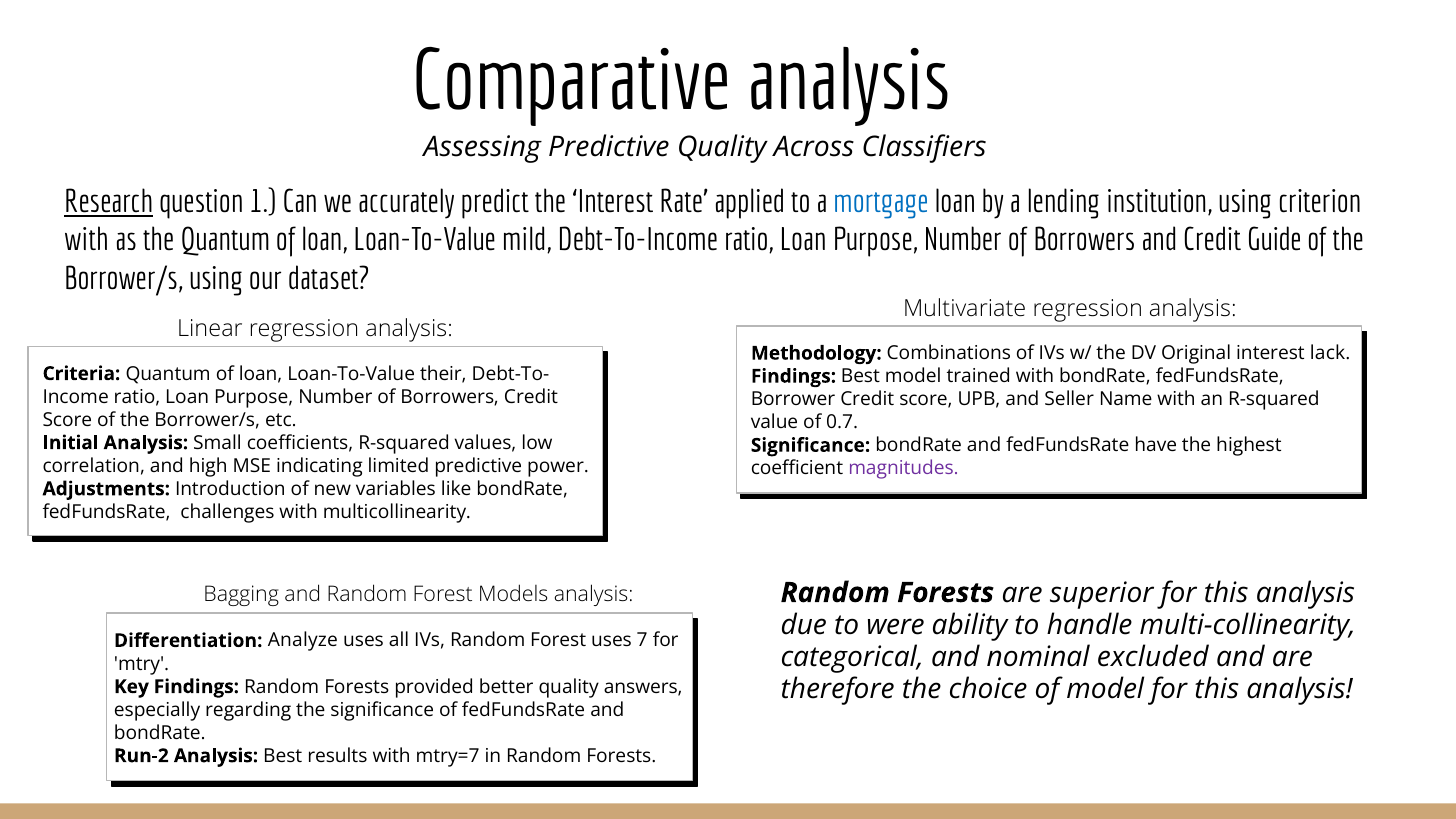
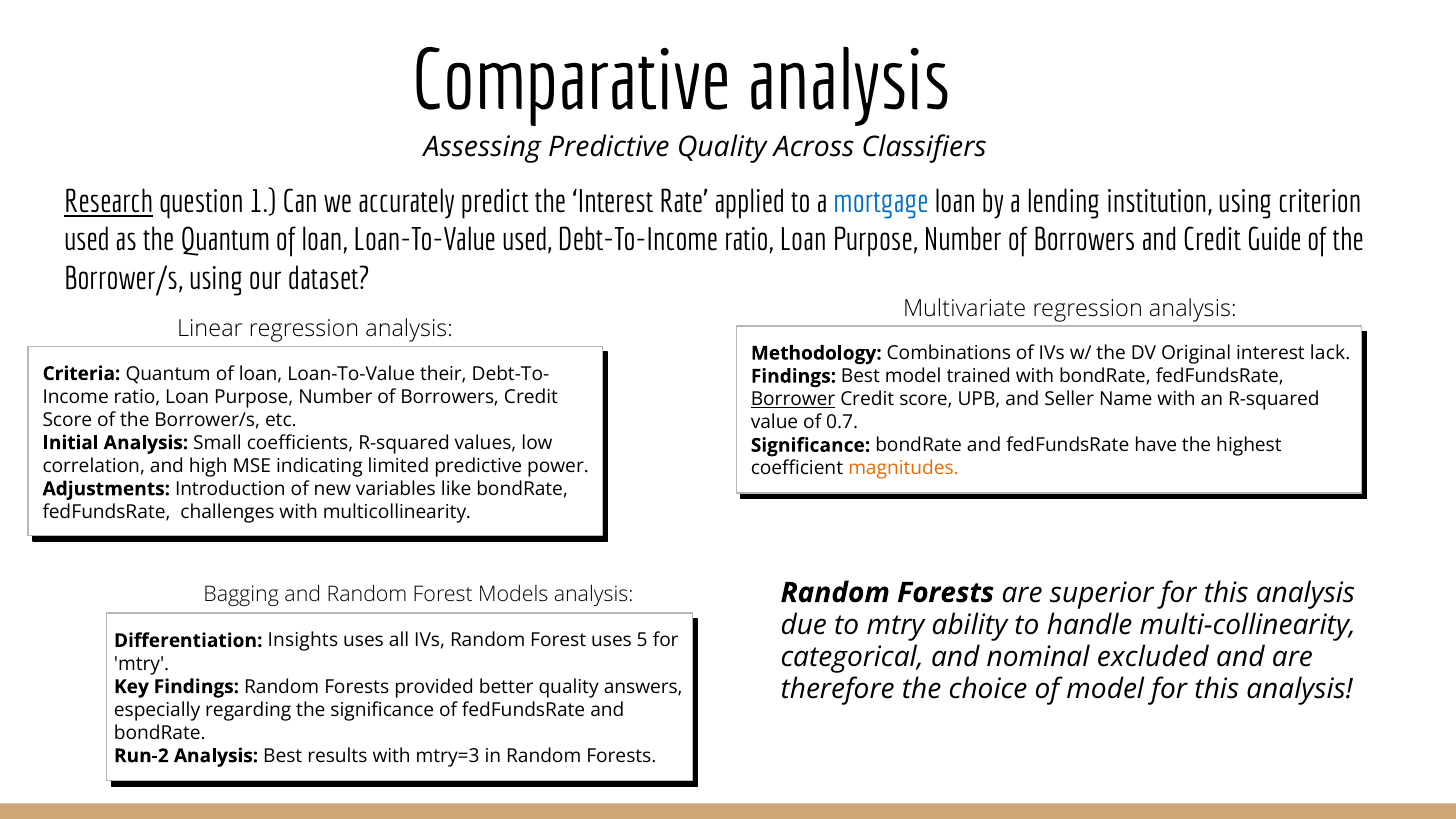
with at (87, 240): with -> used
Loan-To-Value mild: mild -> used
Borrower underline: none -> present
magnitudes colour: purple -> orange
to were: were -> mtry
Analyze: Analyze -> Insights
7: 7 -> 5
mtry=7: mtry=7 -> mtry=3
